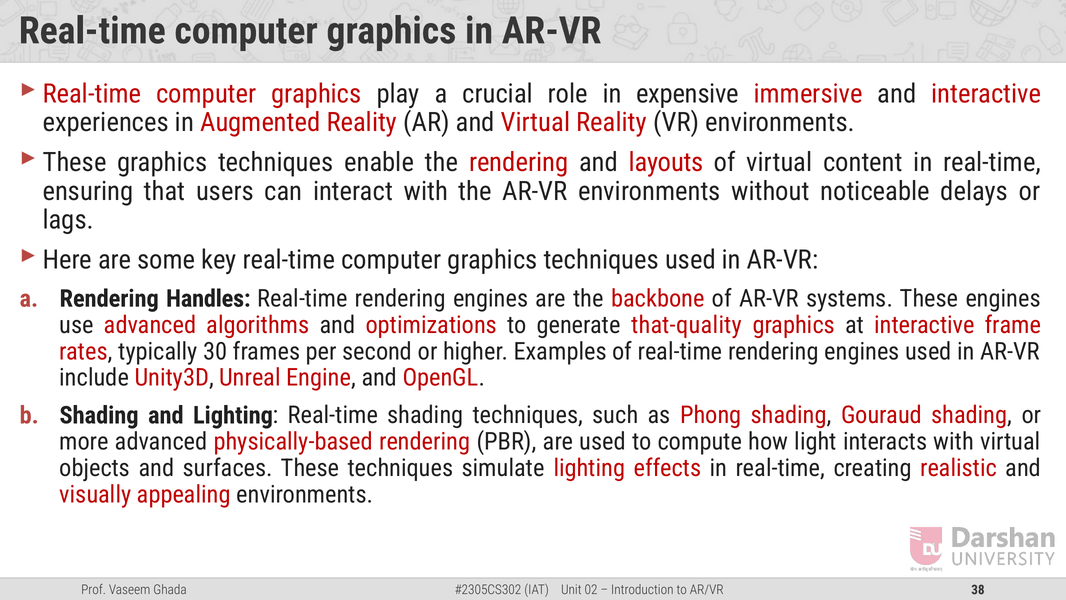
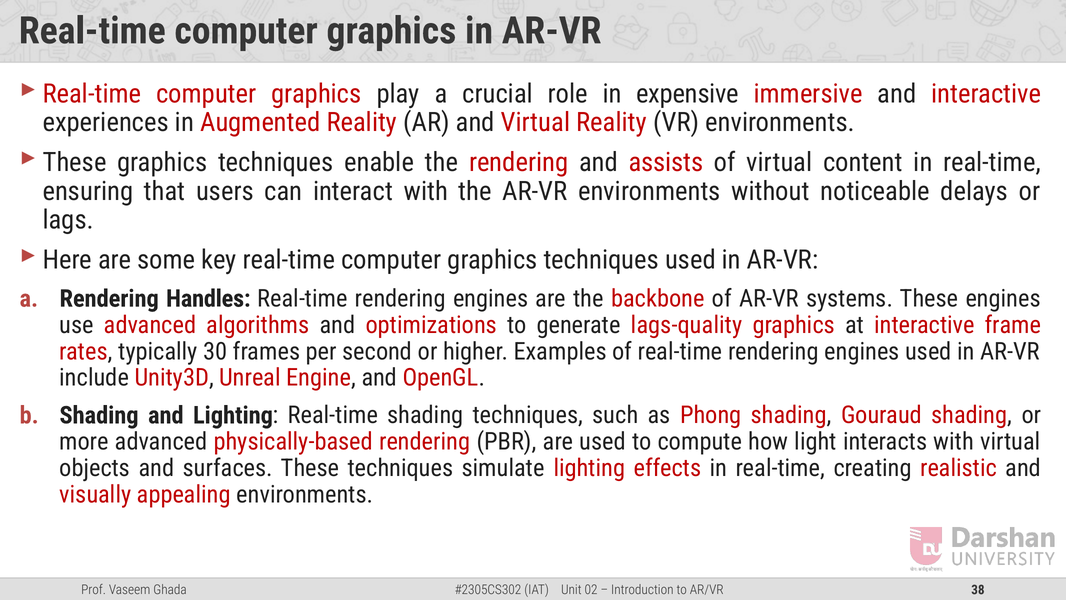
layouts: layouts -> assists
that-quality: that-quality -> lags-quality
